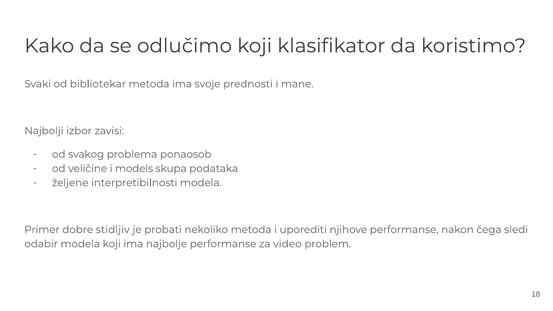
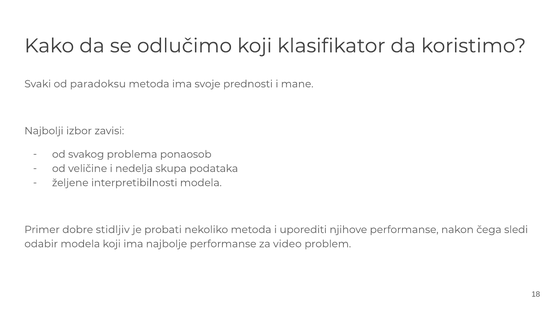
bibliotekar: bibliotekar -> paradoksu
models: models -> nedelja
